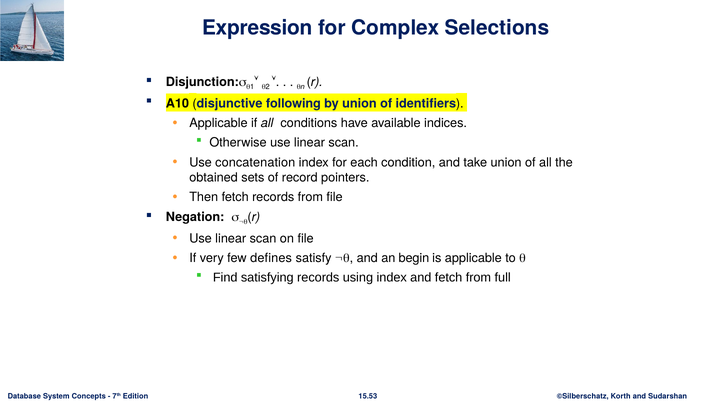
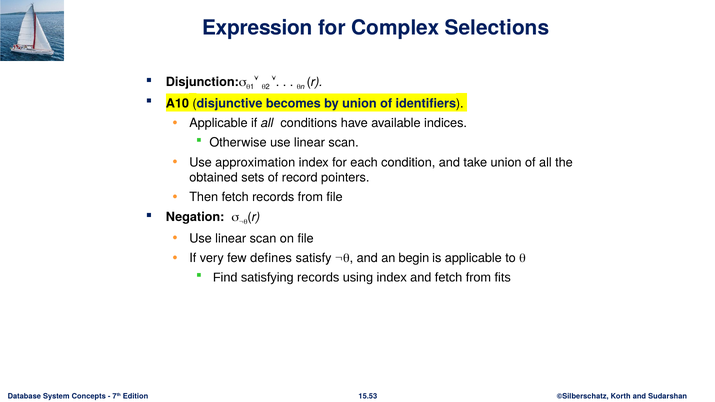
following: following -> becomes
concatenation: concatenation -> approximation
full: full -> fits
